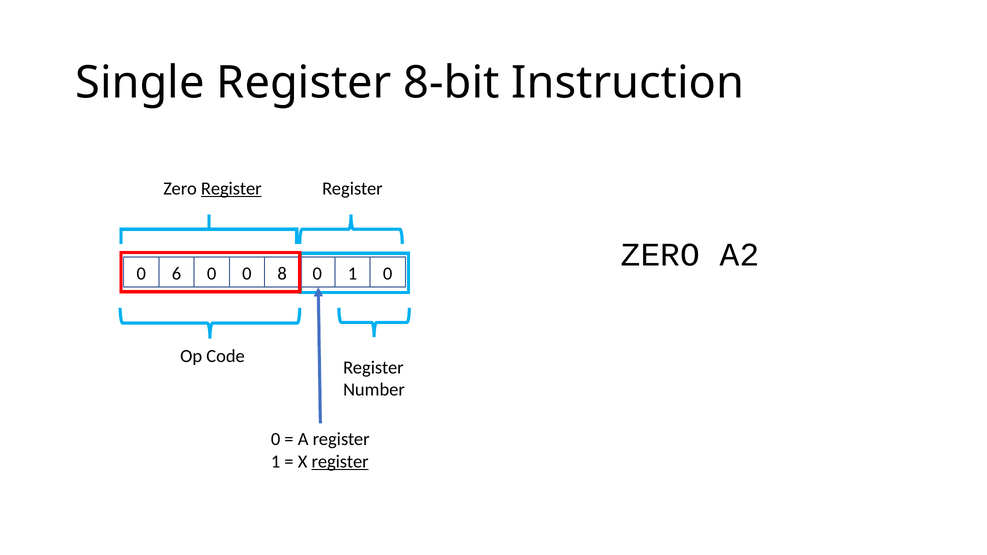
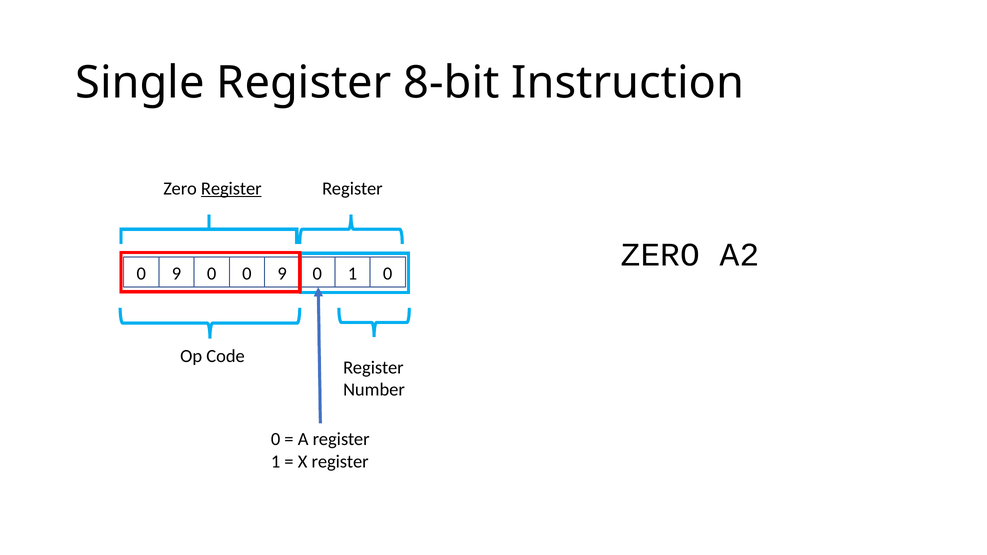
6 at (176, 274): 6 -> 9
0 0 8: 8 -> 9
register at (340, 462) underline: present -> none
